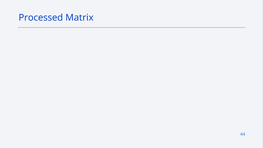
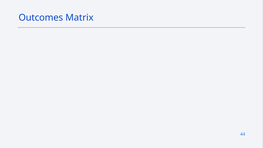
Processed: Processed -> Outcomes
